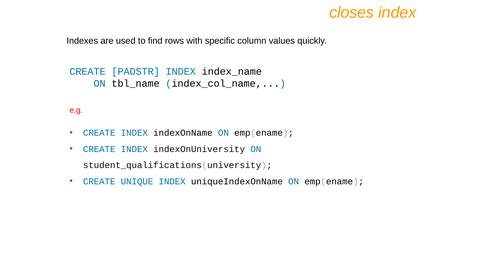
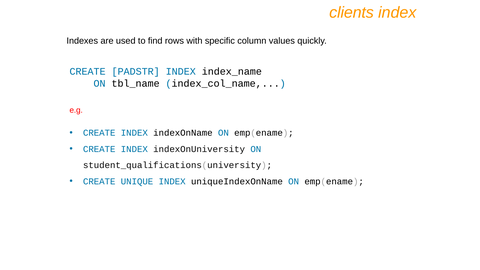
closes: closes -> clients
